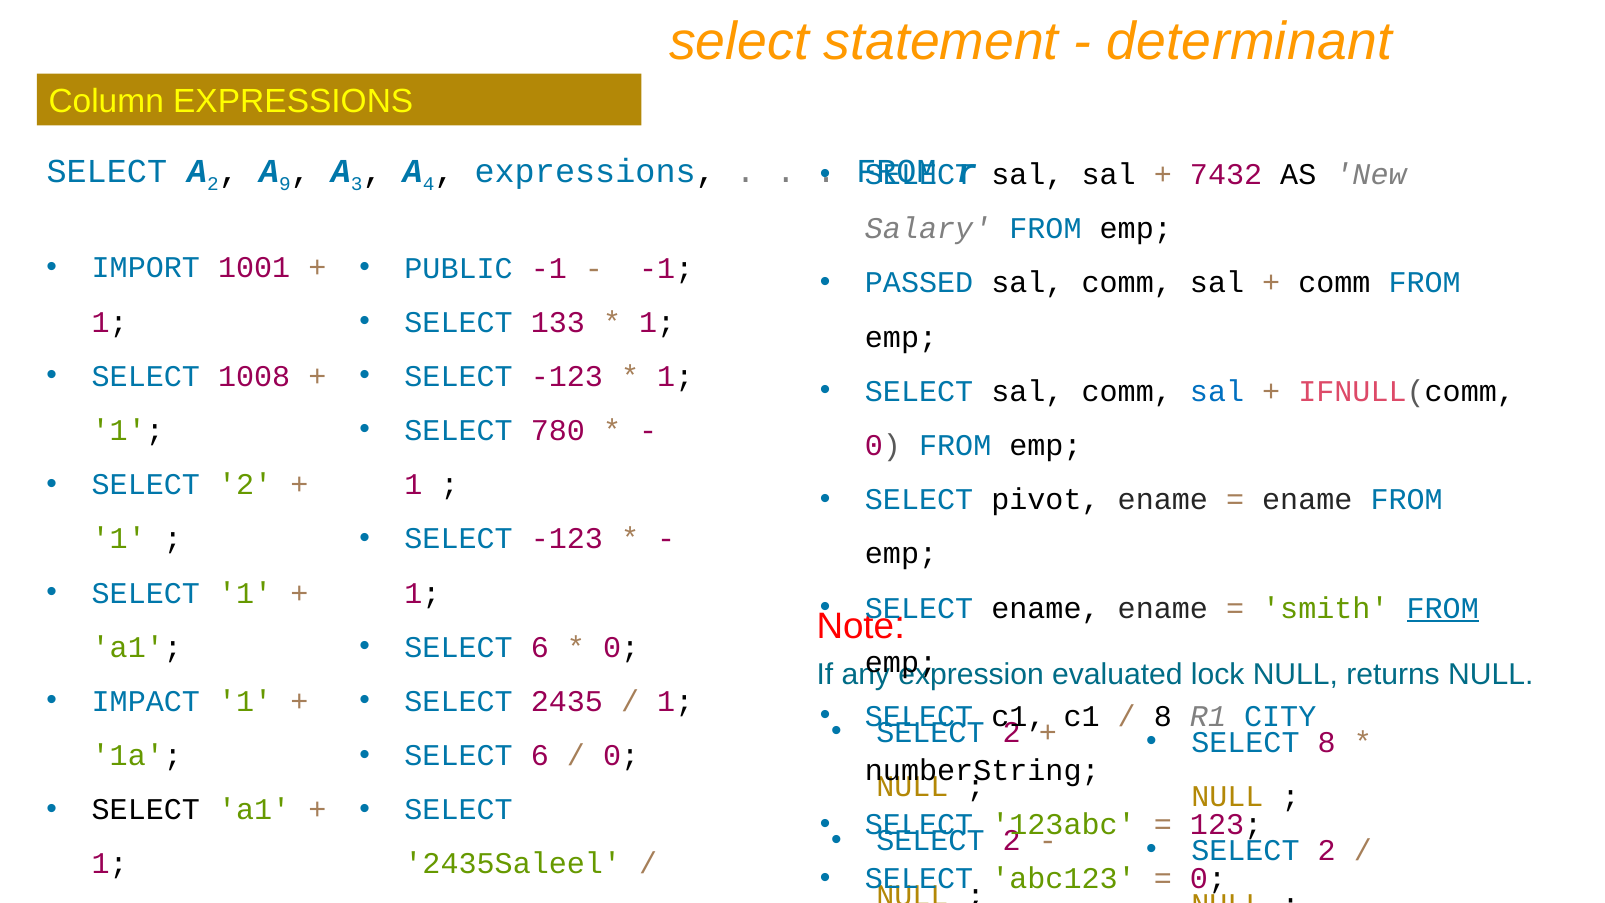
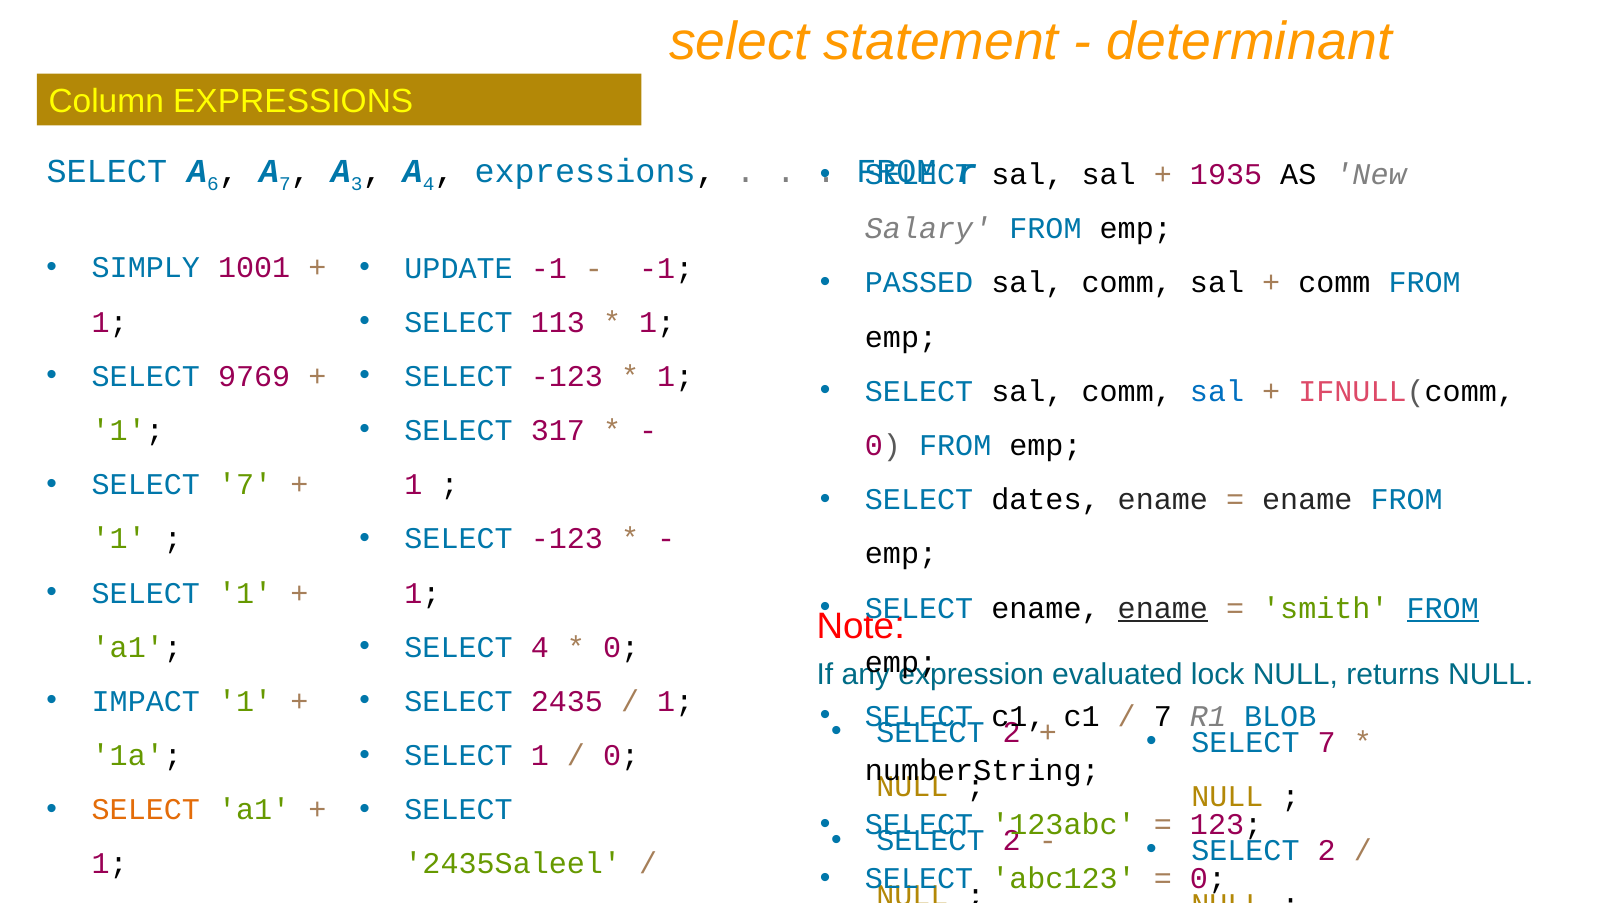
2 at (213, 184): 2 -> 6
9 at (285, 184): 9 -> 7
7432: 7432 -> 1935
IMPORT: IMPORT -> SIMPLY
PUBLIC: PUBLIC -> UPDATE
133: 133 -> 113
1008: 1008 -> 9769
780: 780 -> 317
2 at (245, 485): 2 -> 7
pivot: pivot -> dates
ename at (1163, 608) underline: none -> present
6 at (540, 647): 6 -> 4
8 at (1163, 716): 8 -> 7
CITY: CITY -> BLOB
8 at (1327, 742): 8 -> 7
6 at (540, 756): 6 -> 1
SELECT at (146, 810) colour: black -> orange
